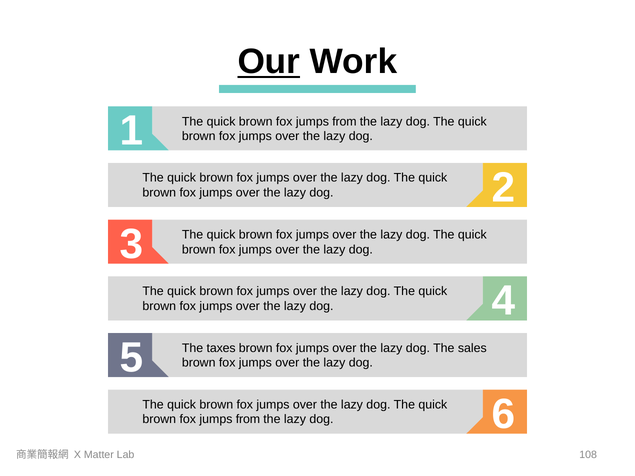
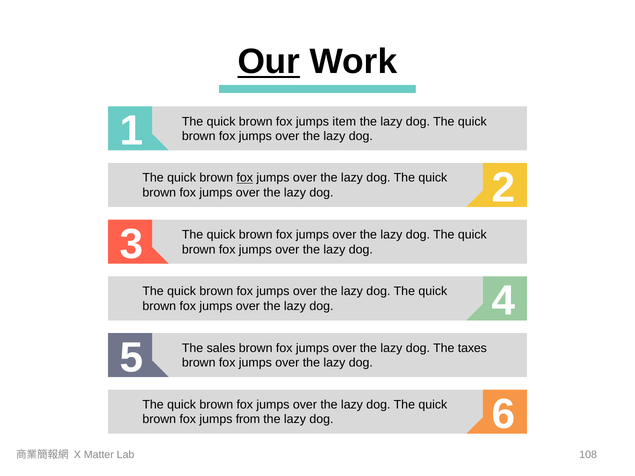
from at (344, 122): from -> item
fox at (245, 178) underline: none -> present
taxes: taxes -> sales
sales: sales -> taxes
